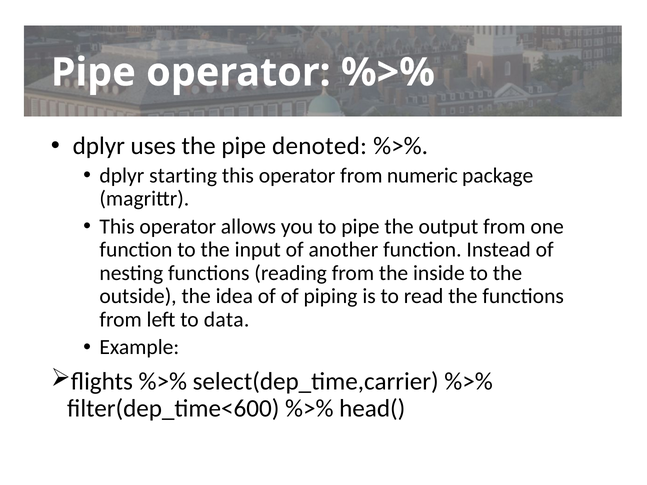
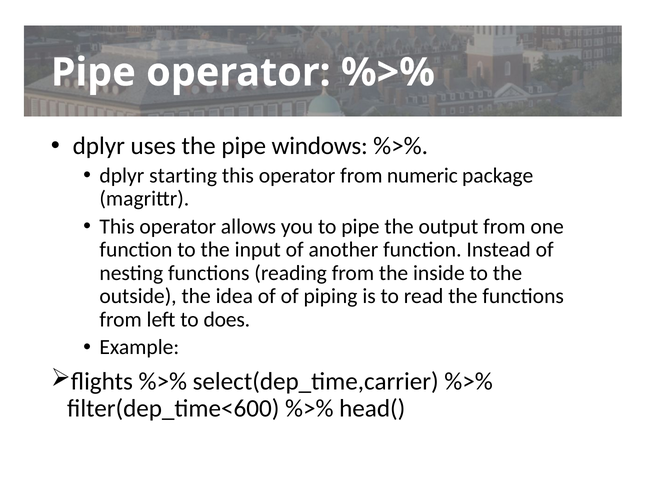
denoted: denoted -> windows
data: data -> does
